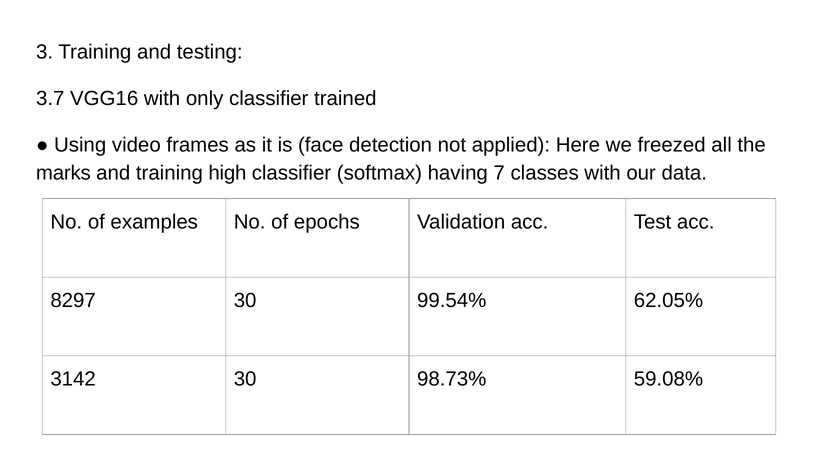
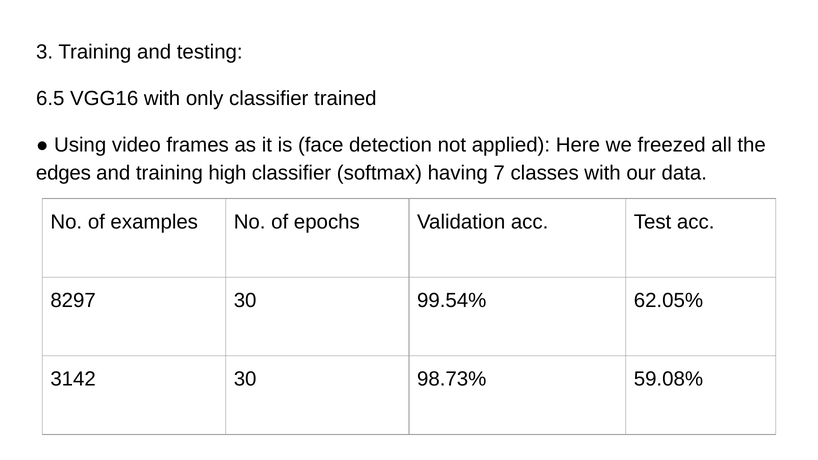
3.7: 3.7 -> 6.5
marks: marks -> edges
